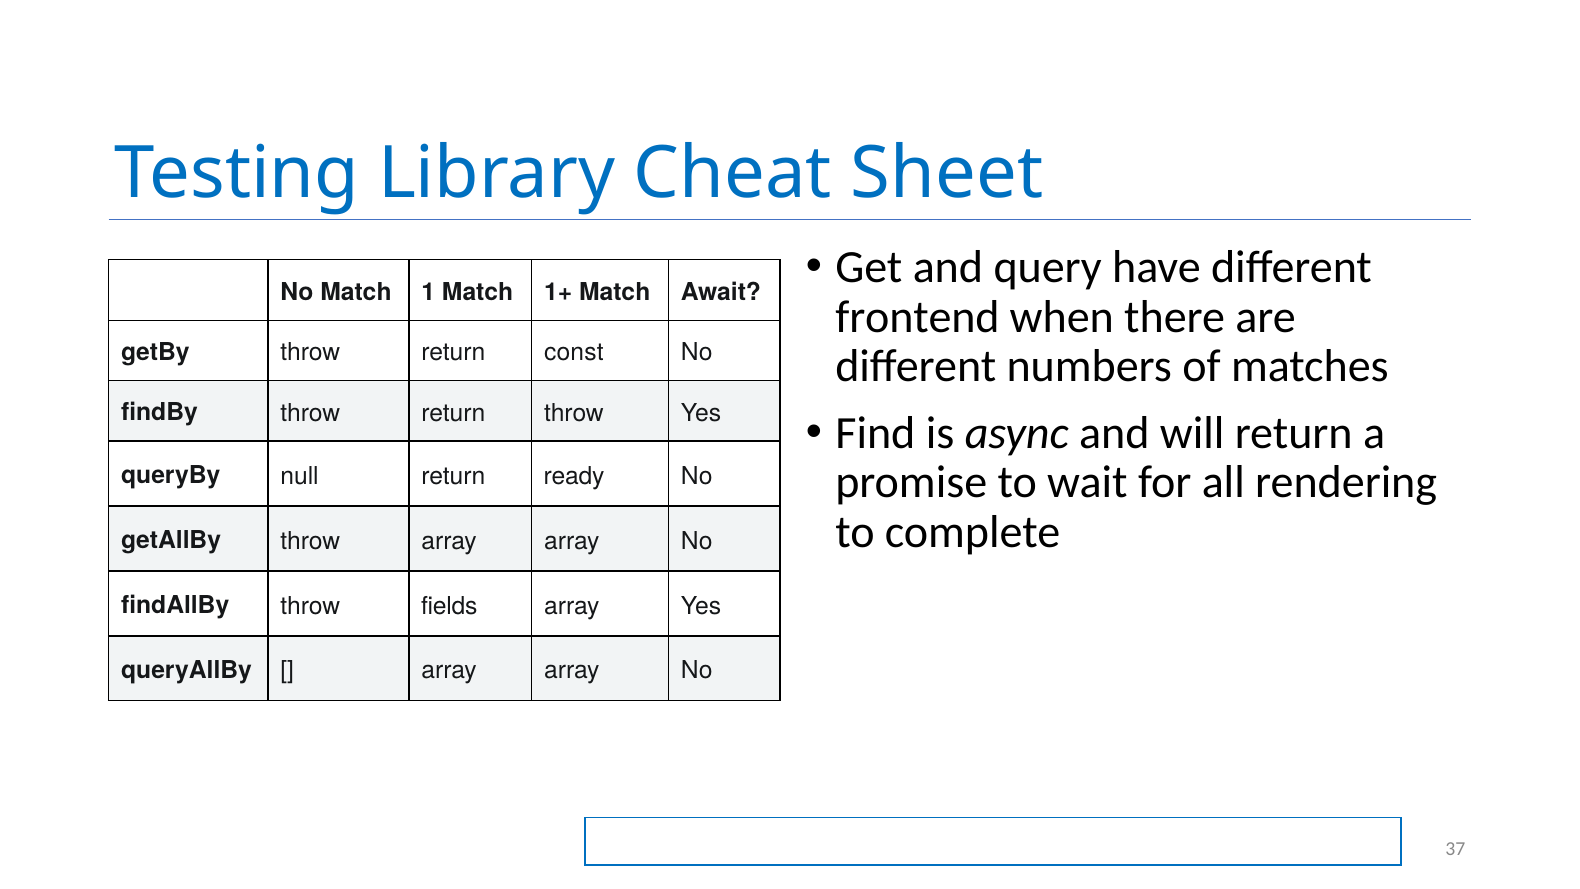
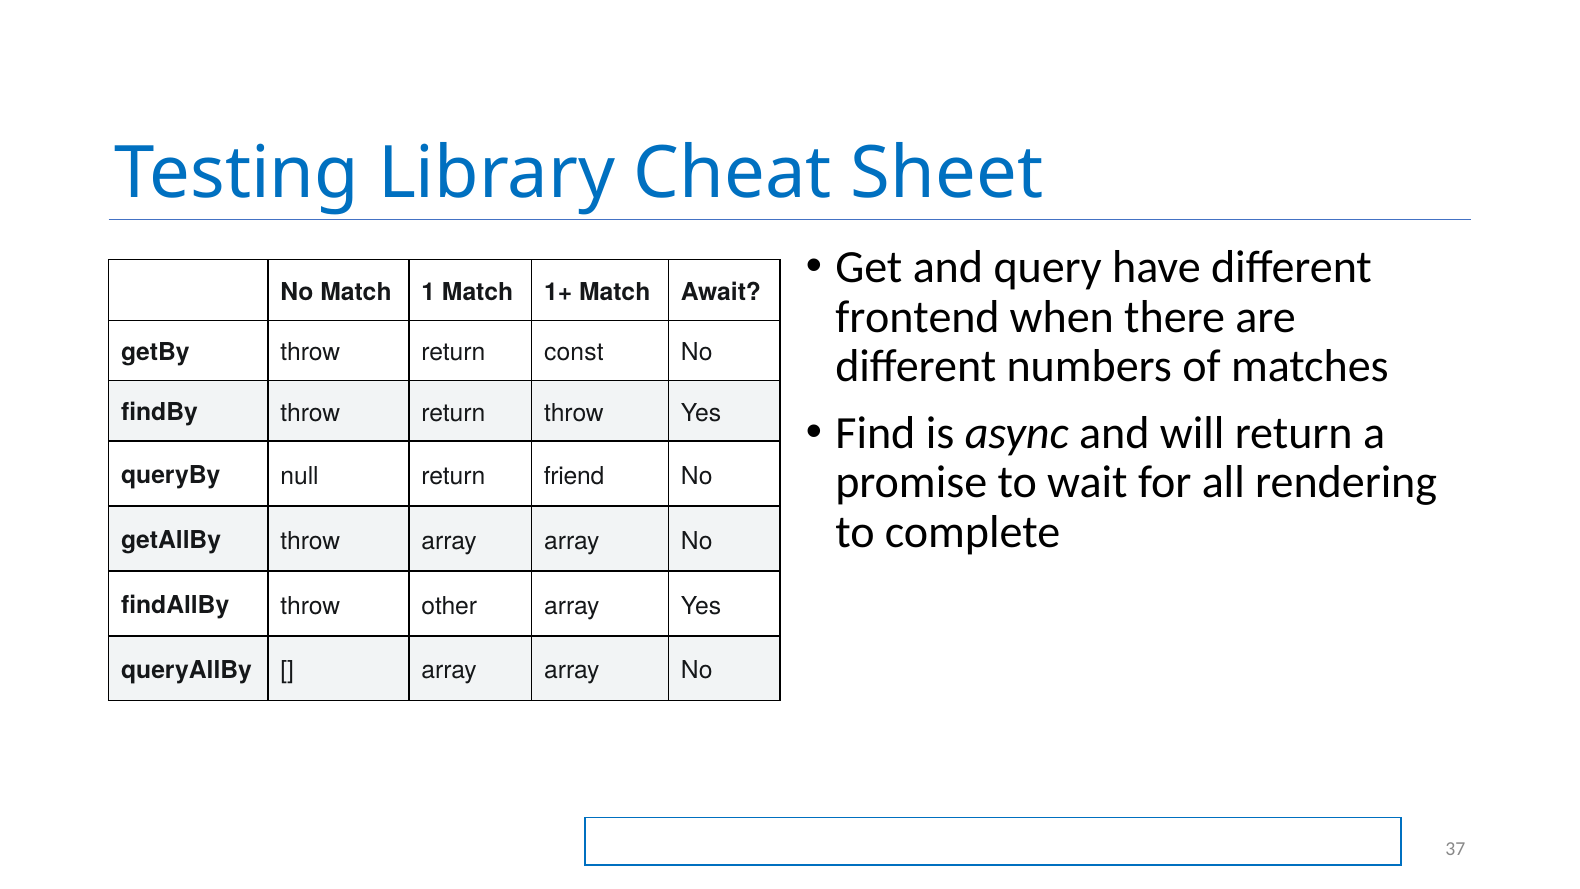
ready: ready -> friend
fields: fields -> other
